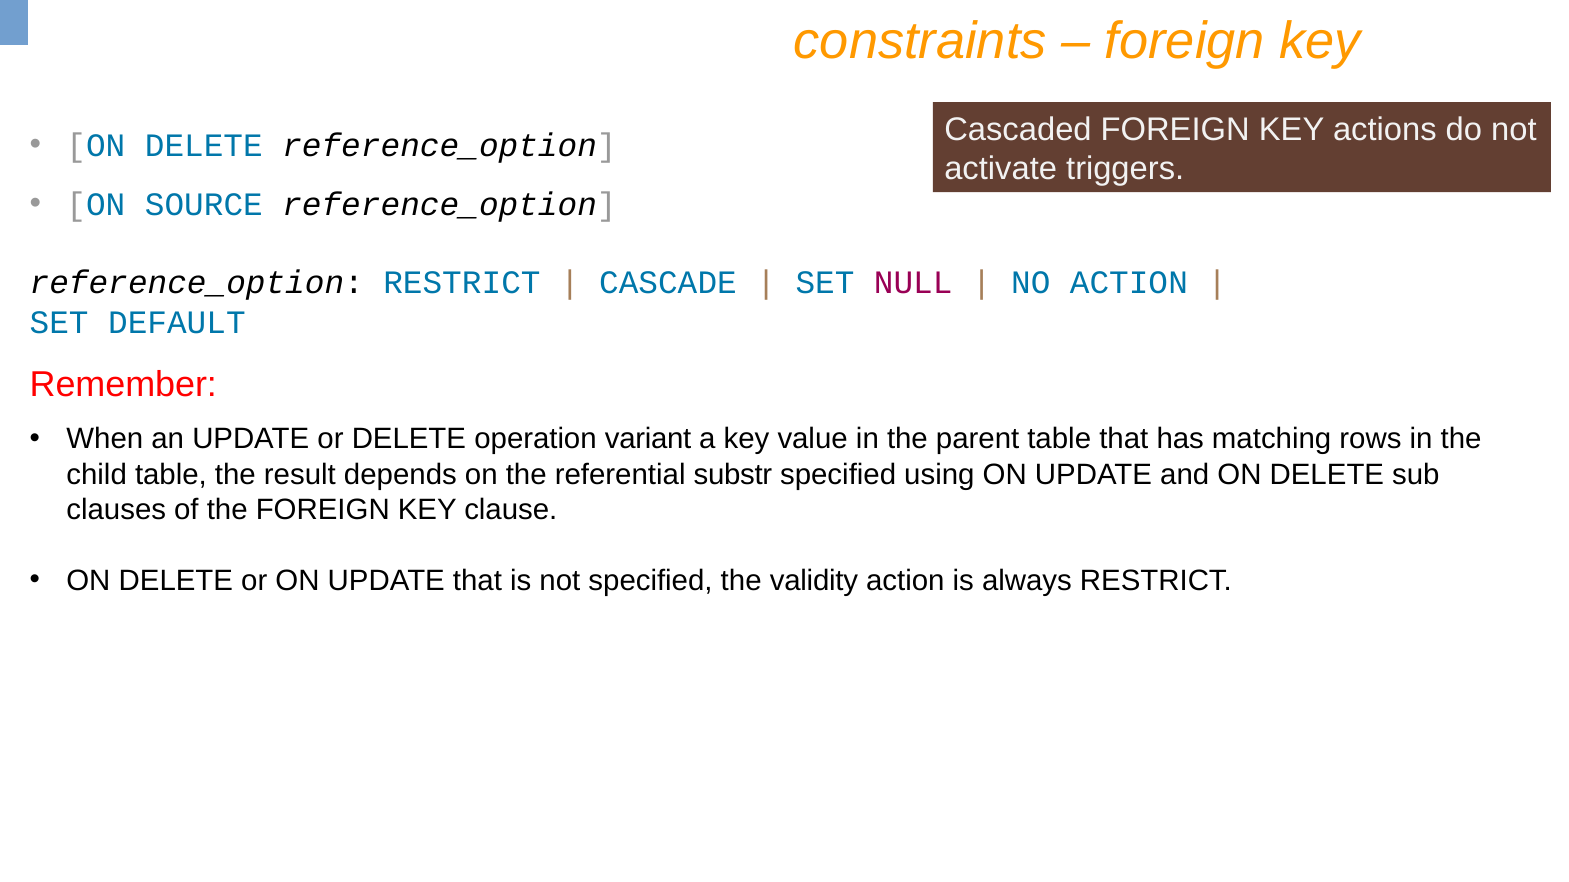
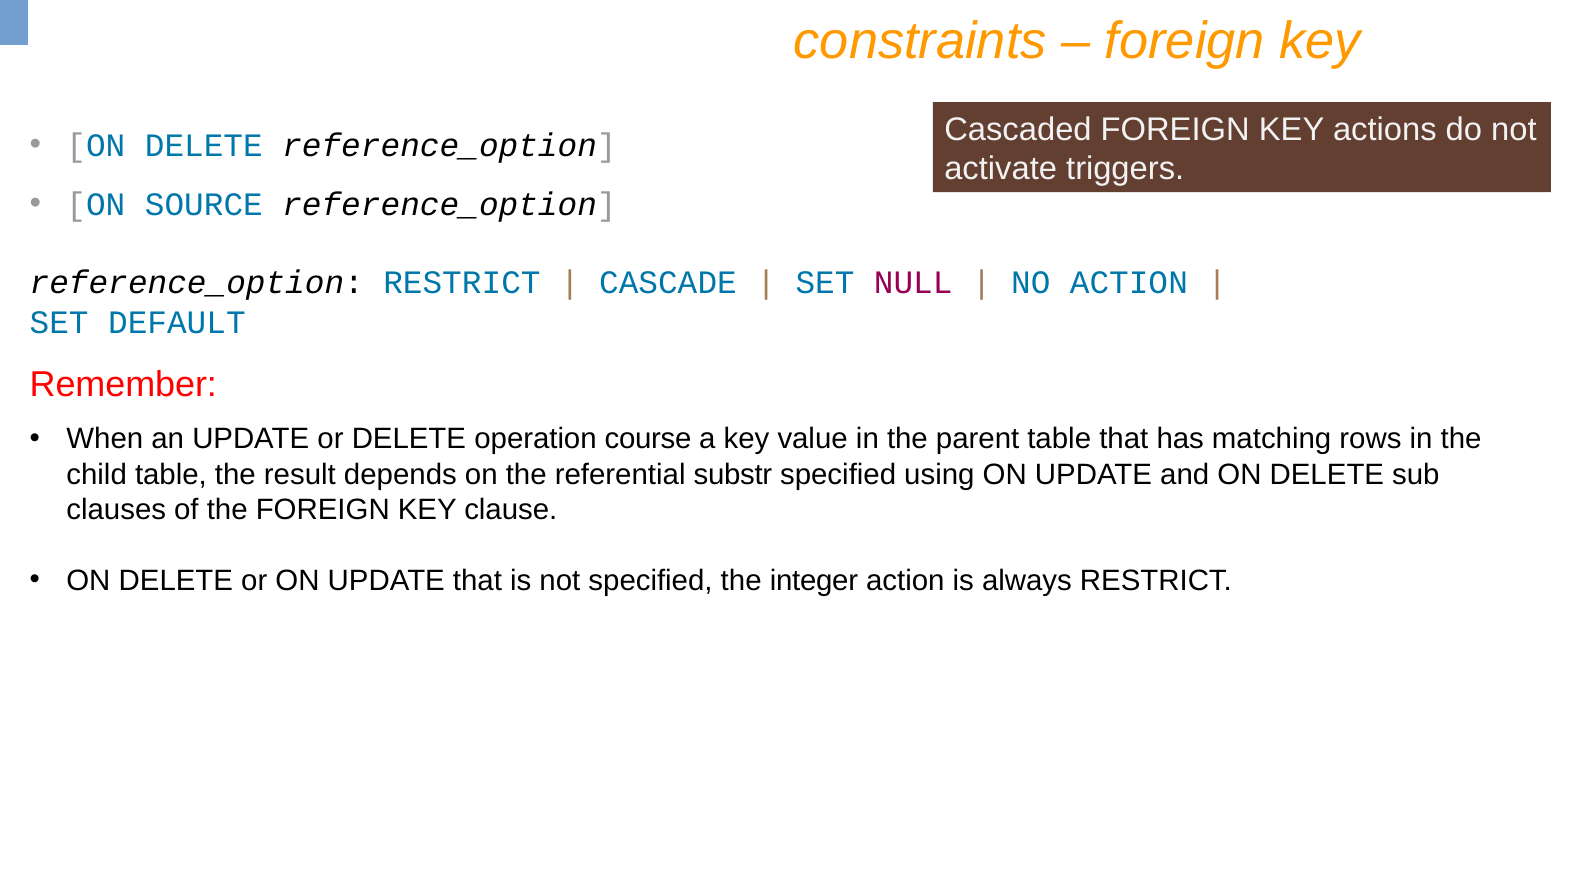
variant: variant -> course
validity: validity -> integer
